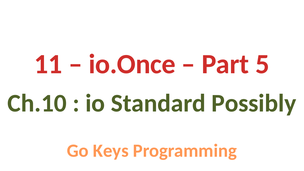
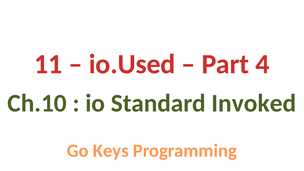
io.Once: io.Once -> io.Used
5: 5 -> 4
Possibly: Possibly -> Invoked
